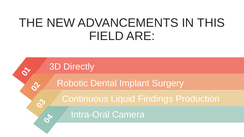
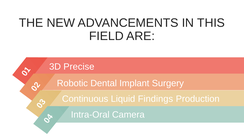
Directly: Directly -> Precise
